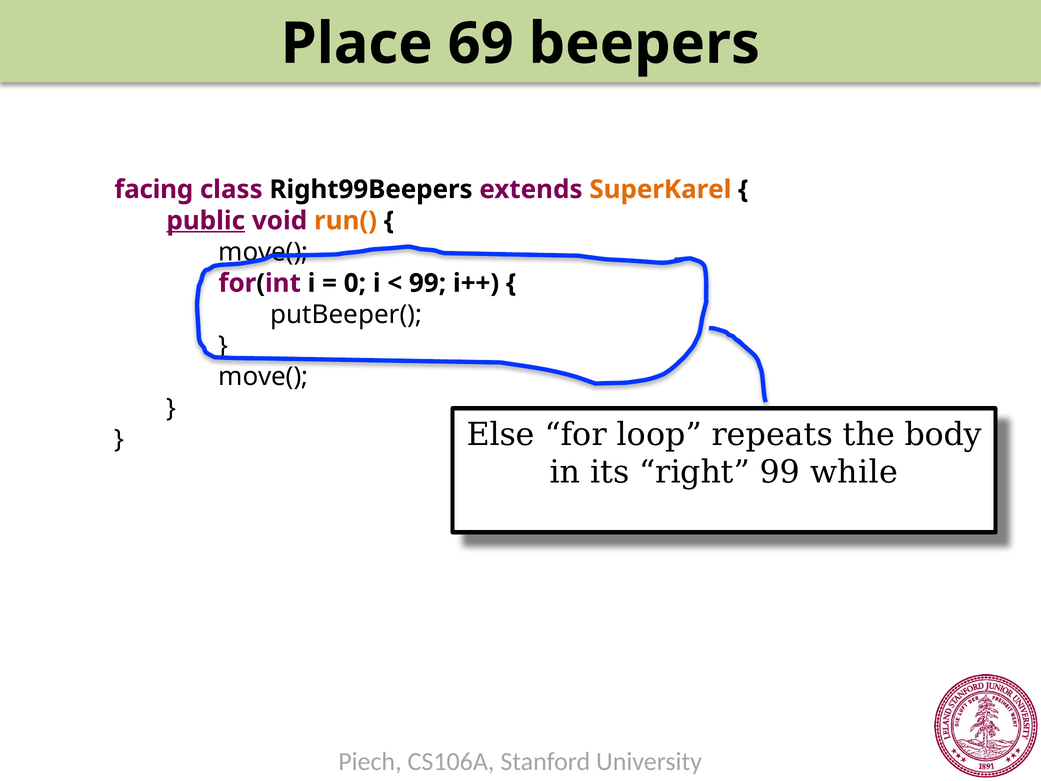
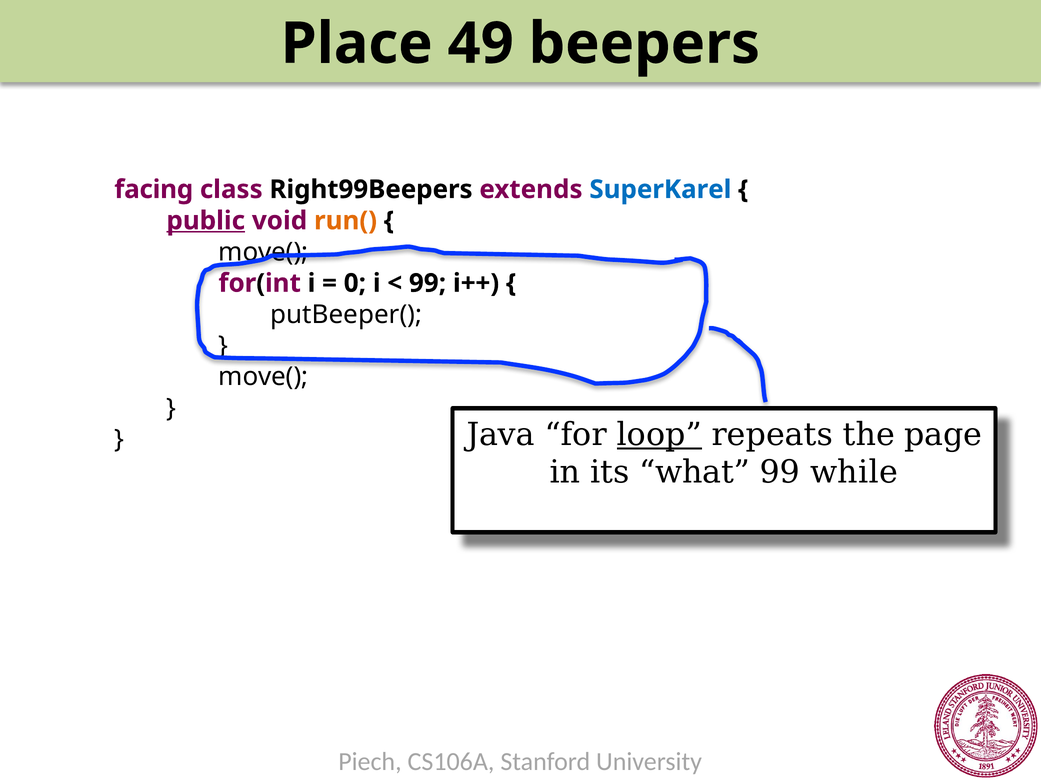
69: 69 -> 49
SuperKarel colour: orange -> blue
Else: Else -> Java
loop underline: none -> present
body: body -> page
right: right -> what
